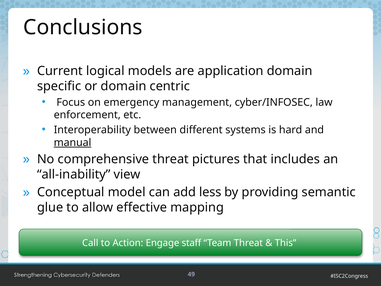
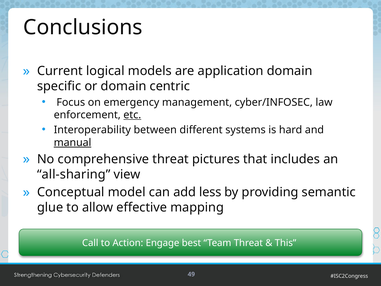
etc underline: none -> present
all-inability: all-inability -> all-sharing
staff: staff -> best
